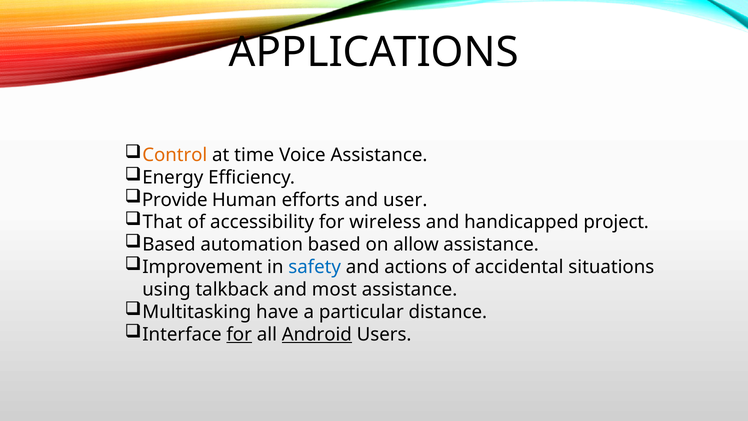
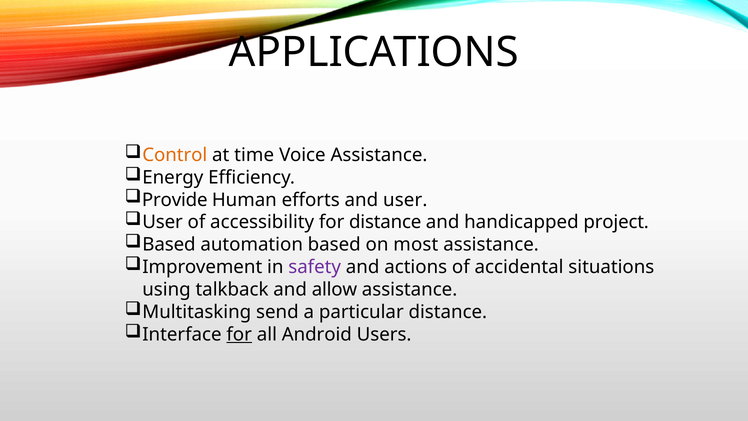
That at (162, 222): That -> User
for wireless: wireless -> distance
allow: allow -> most
safety colour: blue -> purple
most: most -> allow
have: have -> send
Android underline: present -> none
